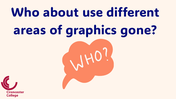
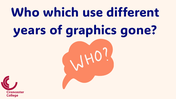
about: about -> which
areas: areas -> years
